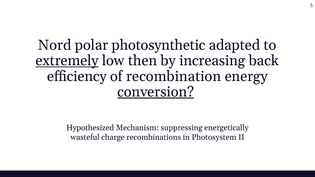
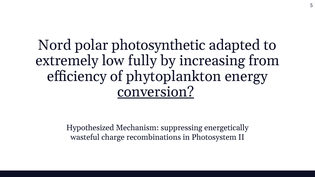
extremely underline: present -> none
then: then -> fully
back: back -> from
recombination: recombination -> phytoplankton
